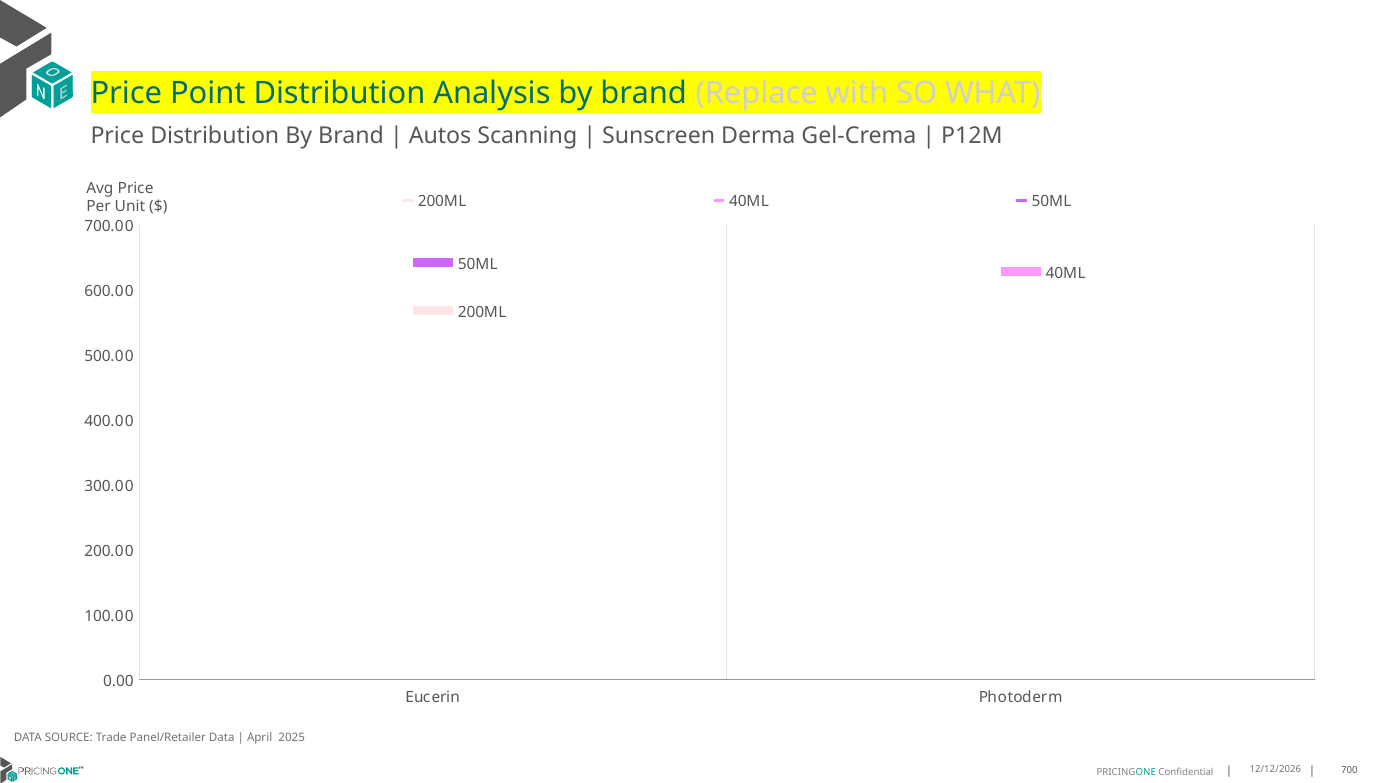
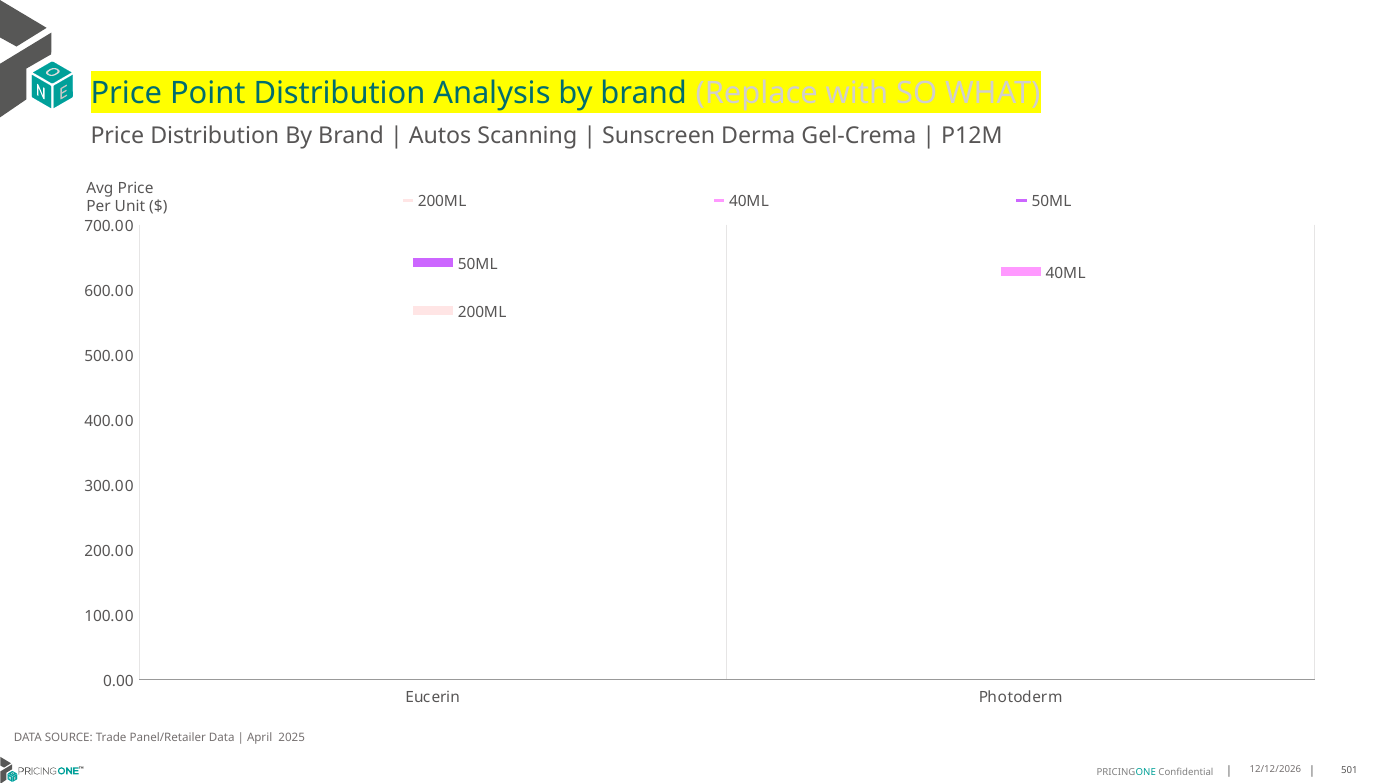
700: 700 -> 501
